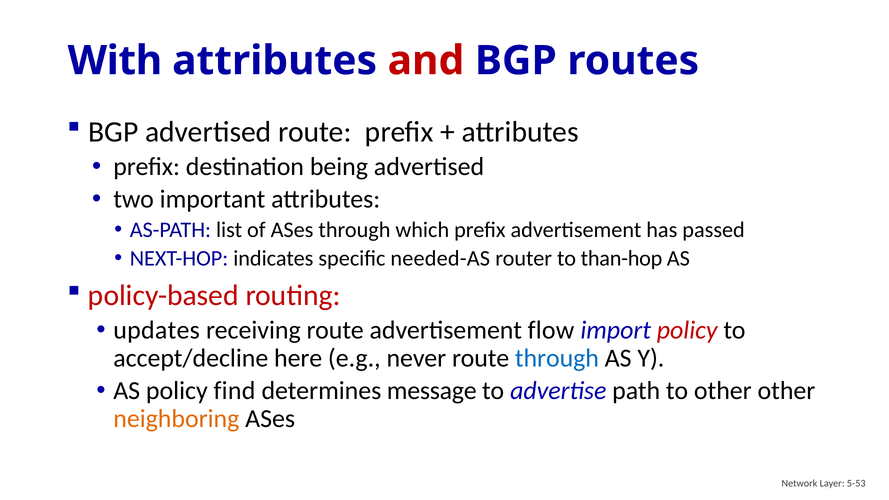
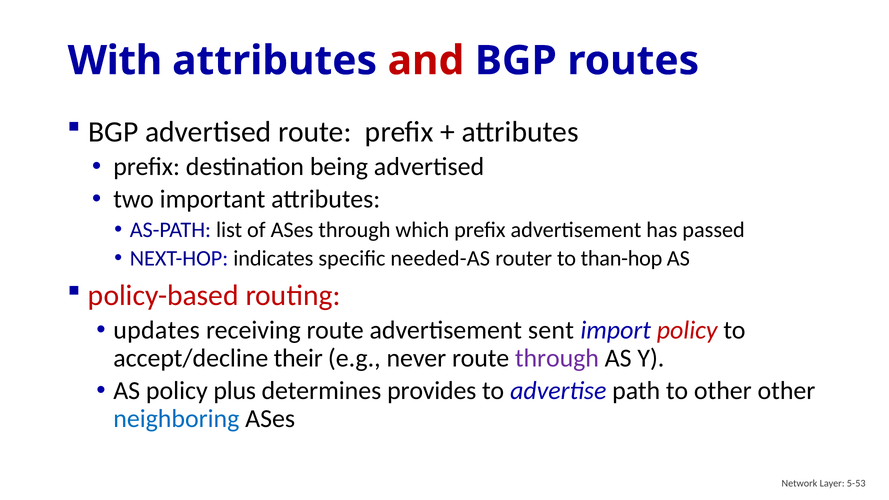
flow: flow -> sent
here: here -> their
through at (557, 358) colour: blue -> purple
find: find -> plus
message: message -> provides
neighboring colour: orange -> blue
